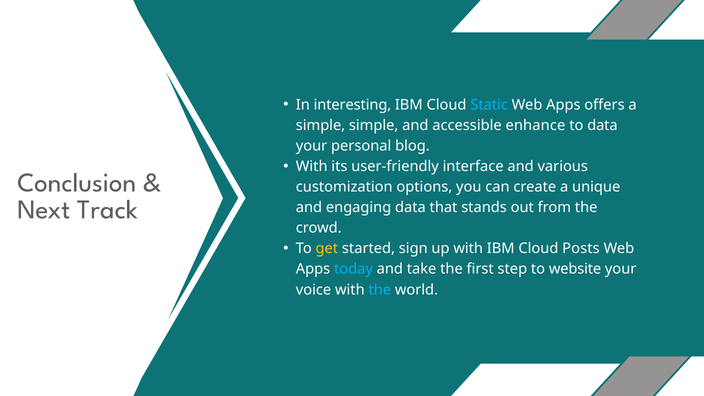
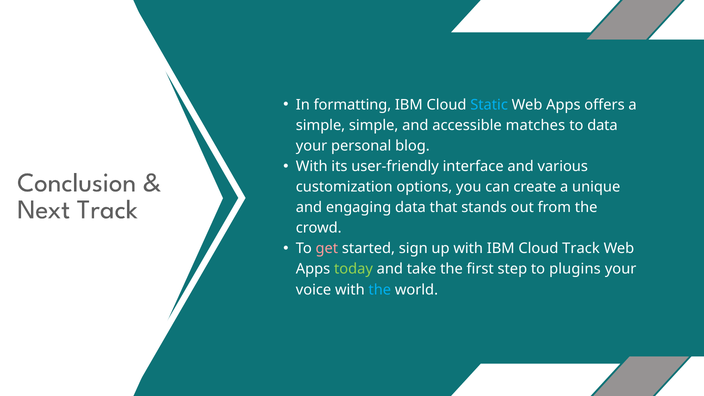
interesting: interesting -> formatting
enhance: enhance -> matches
get colour: yellow -> pink
Cloud Posts: Posts -> Track
today colour: light blue -> light green
website: website -> plugins
